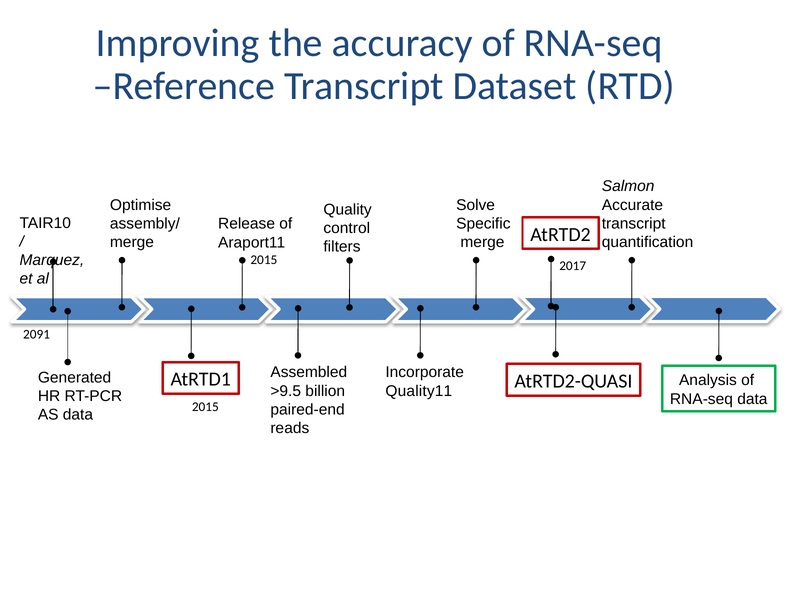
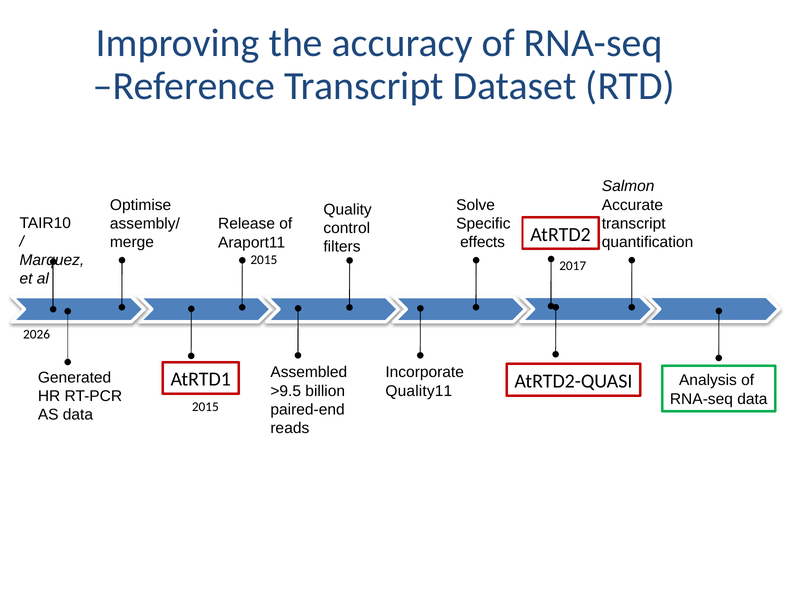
merge at (482, 243): merge -> effects
2091: 2091 -> 2026
